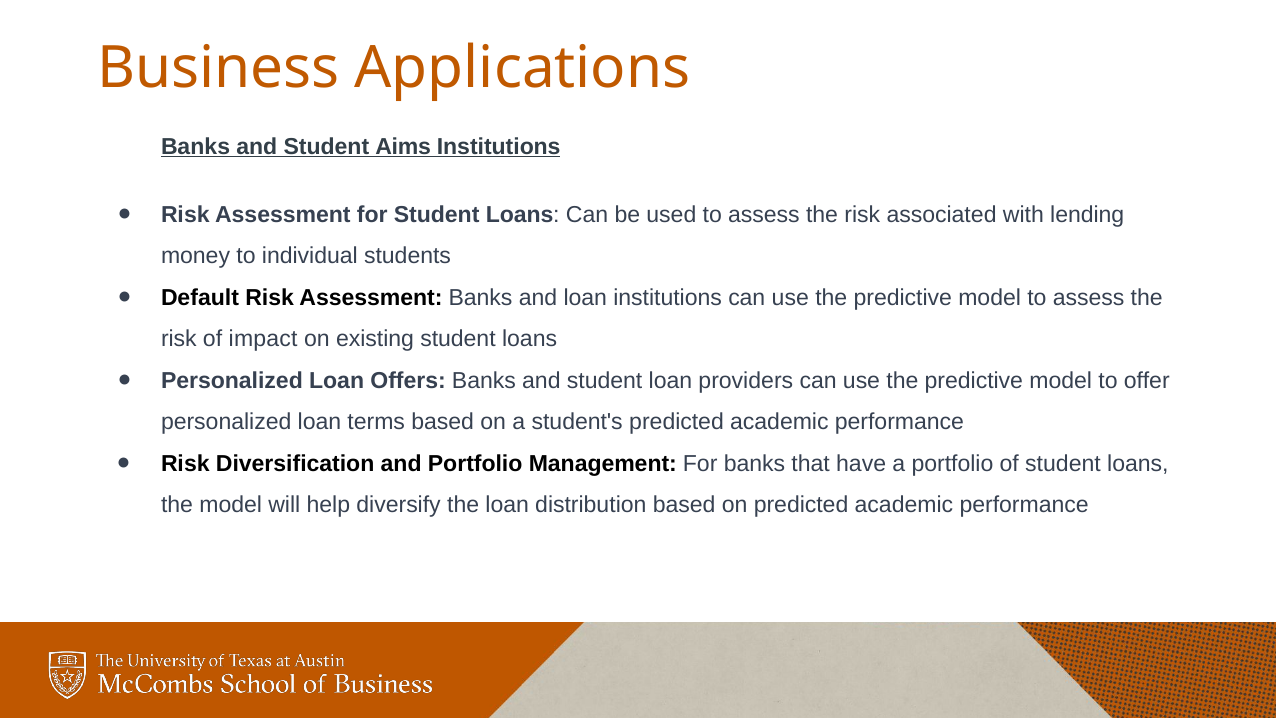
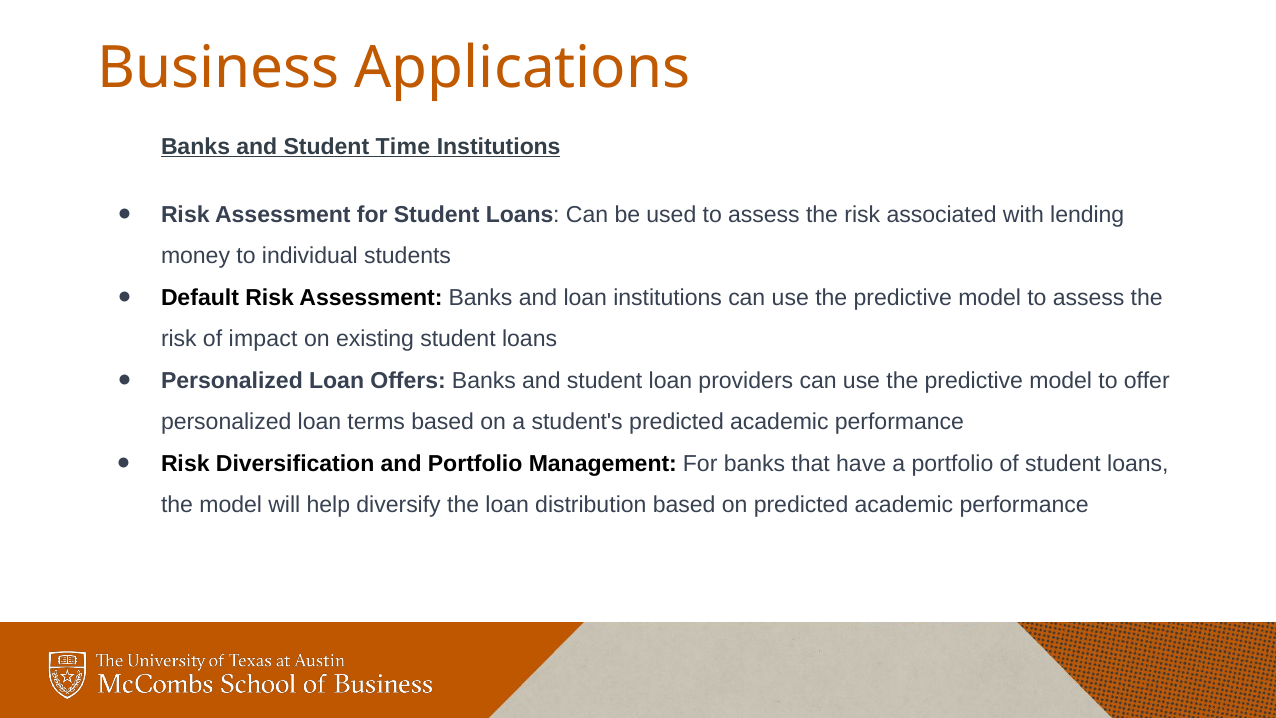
Aims: Aims -> Time
